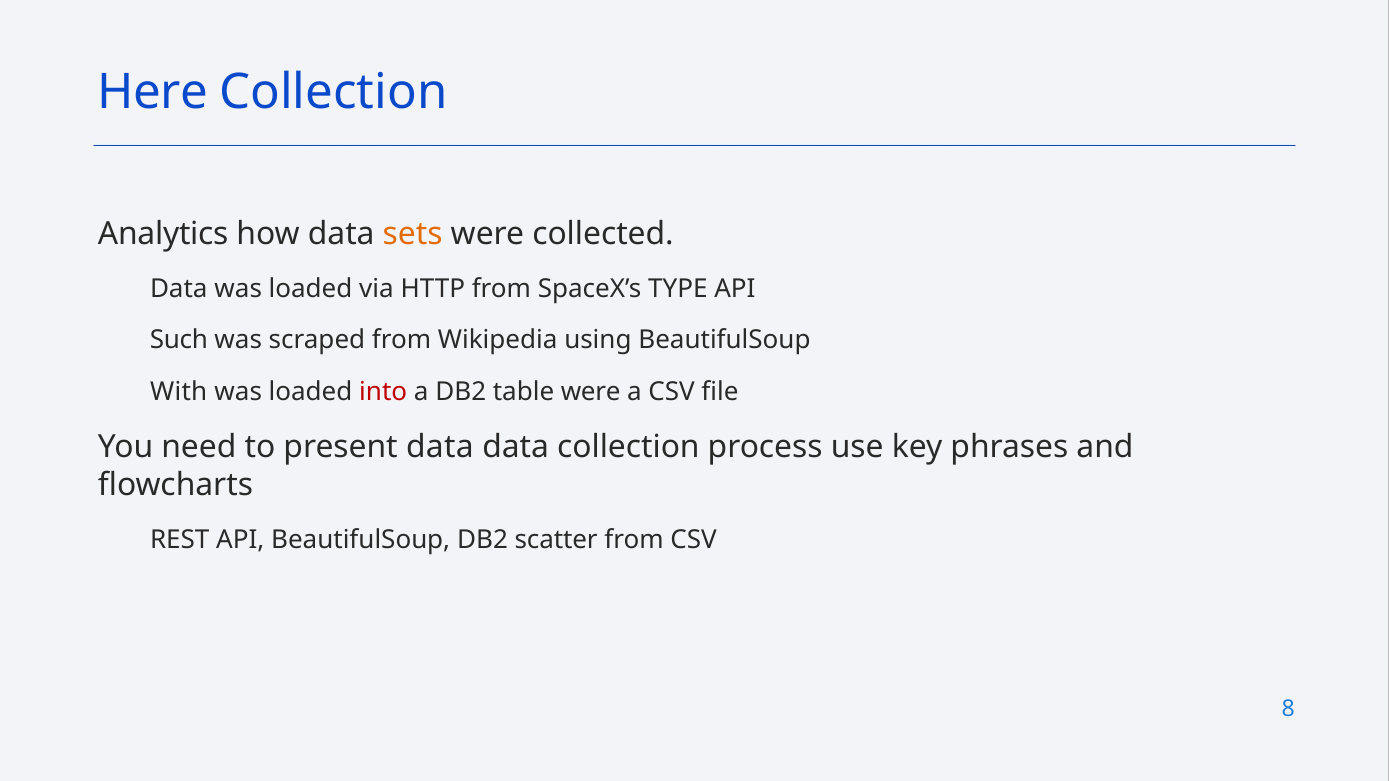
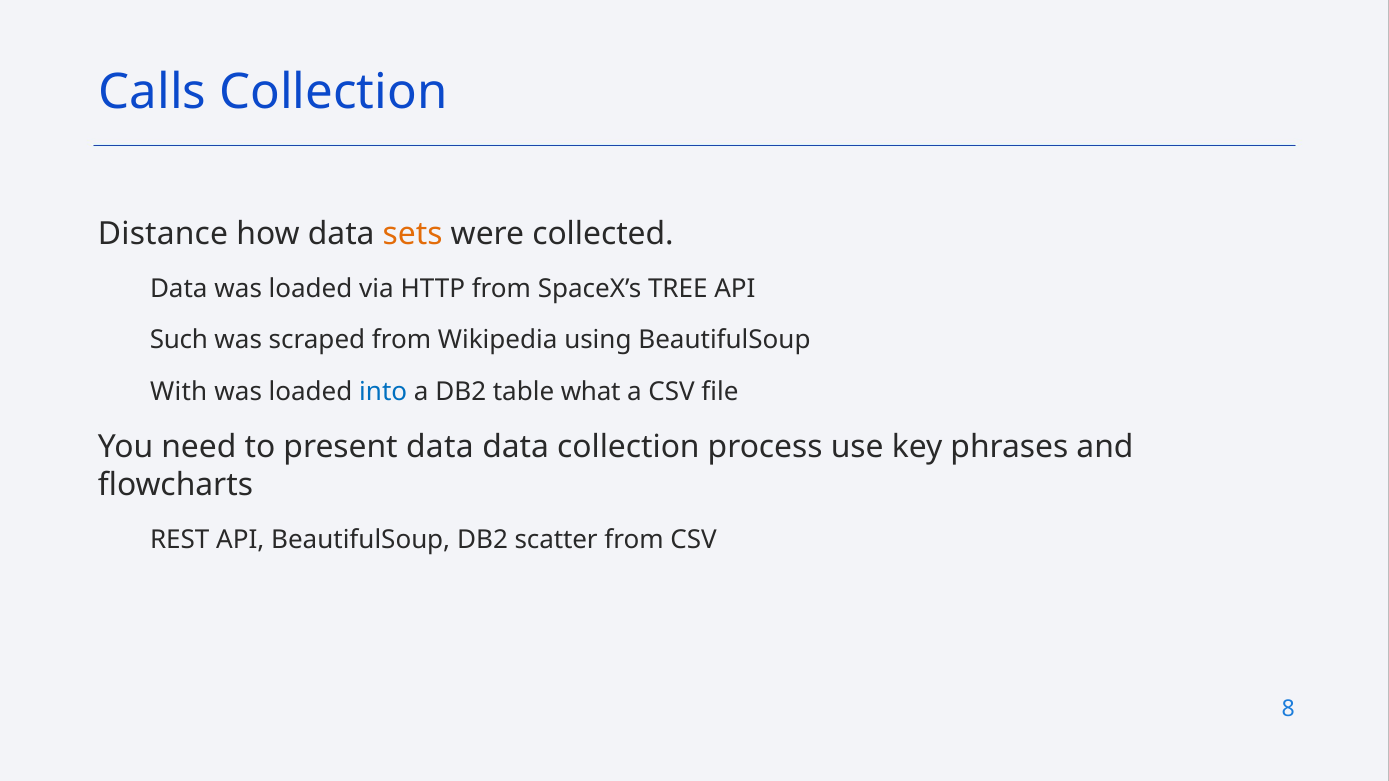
Here: Here -> Calls
Analytics: Analytics -> Distance
TYPE: TYPE -> TREE
into colour: red -> blue
table were: were -> what
